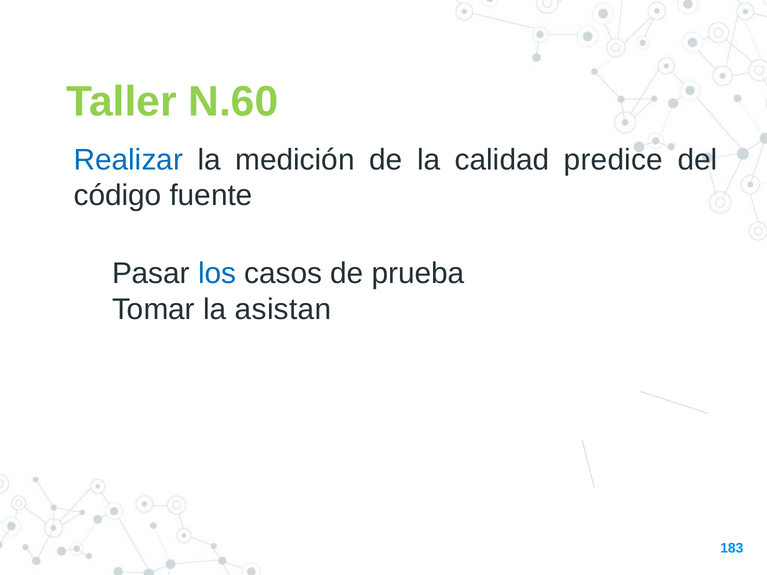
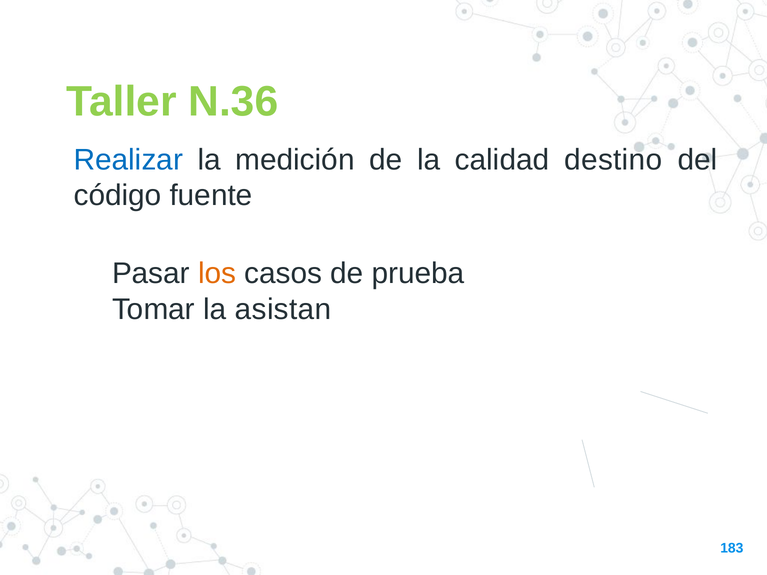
N.60: N.60 -> N.36
predice: predice -> destino
los colour: blue -> orange
